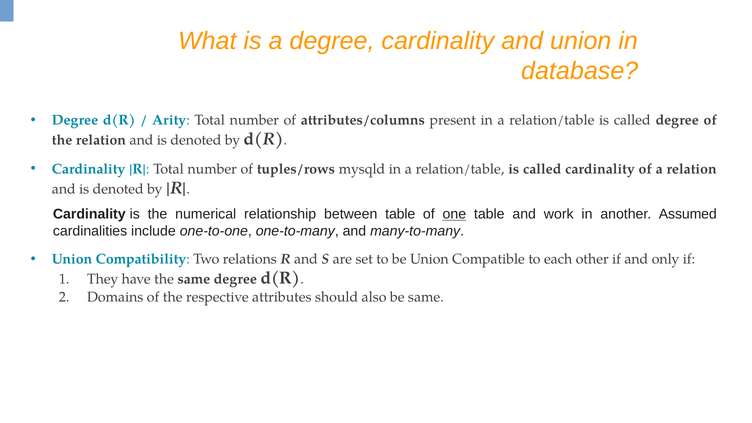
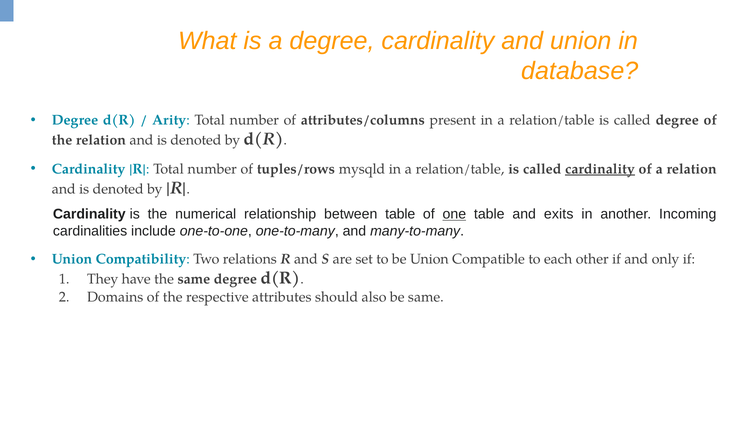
cardinality at (600, 169) underline: none -> present
work: work -> exits
Assumed: Assumed -> Incoming
